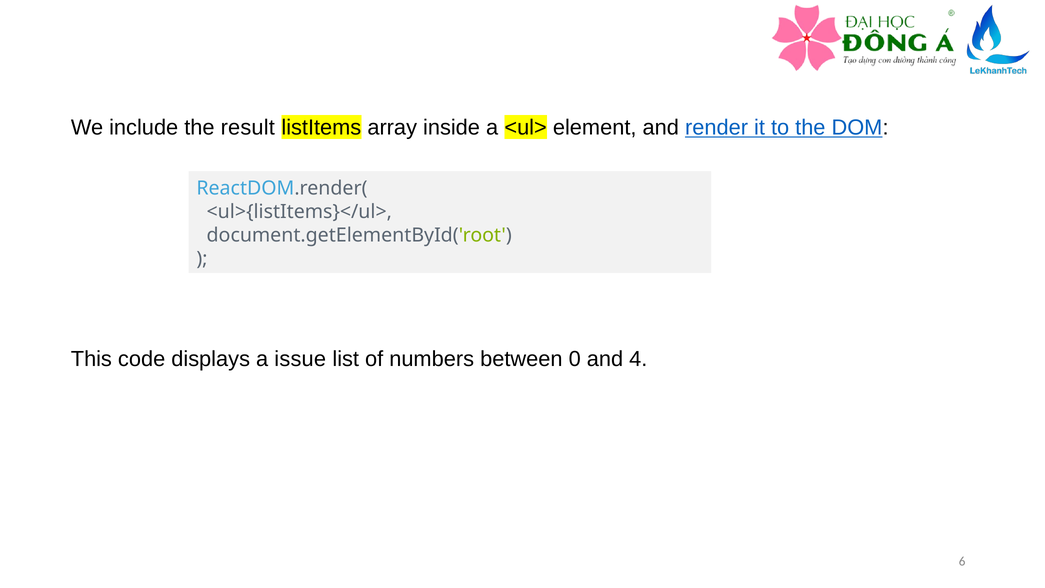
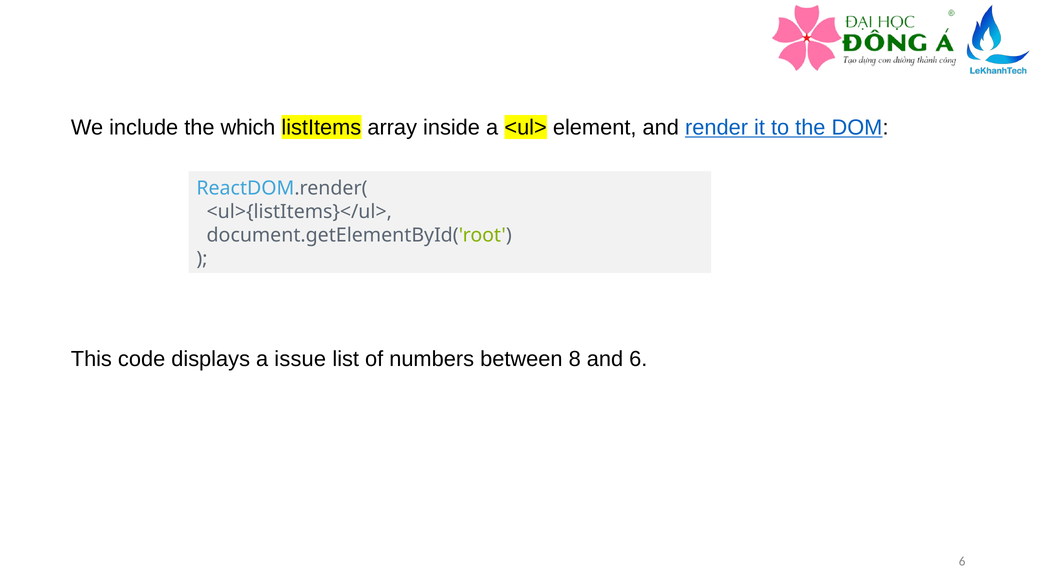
result: result -> which
0: 0 -> 8
and 4: 4 -> 6
